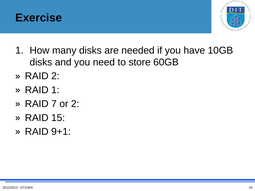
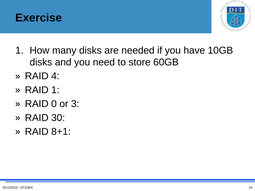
RAID 2: 2 -> 4
7: 7 -> 0
or 2: 2 -> 3
15: 15 -> 30
9+1: 9+1 -> 8+1
